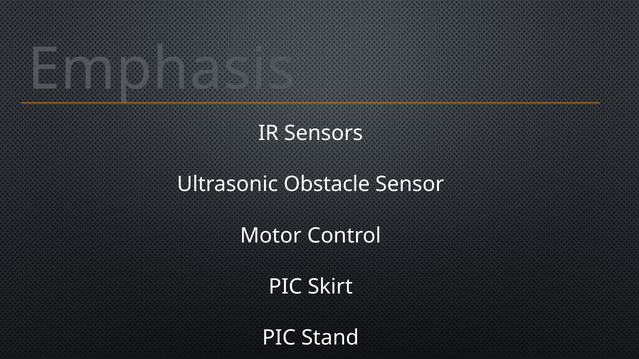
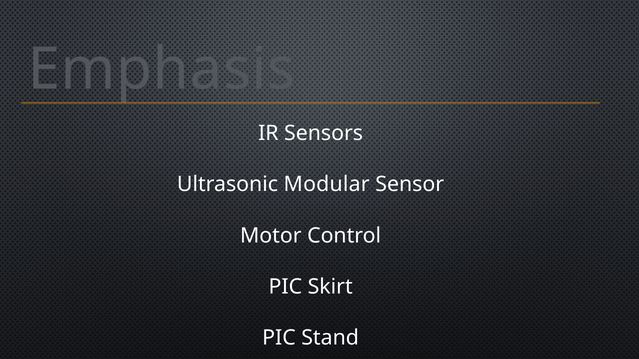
Obstacle: Obstacle -> Modular
